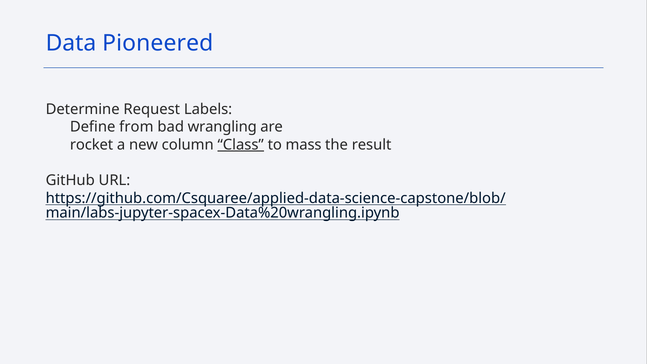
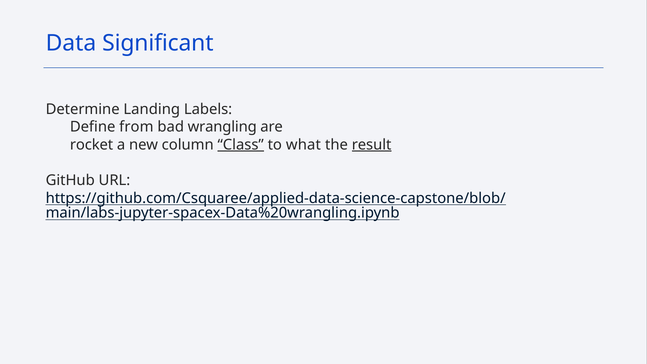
Pioneered: Pioneered -> Significant
Request: Request -> Landing
mass: mass -> what
result underline: none -> present
